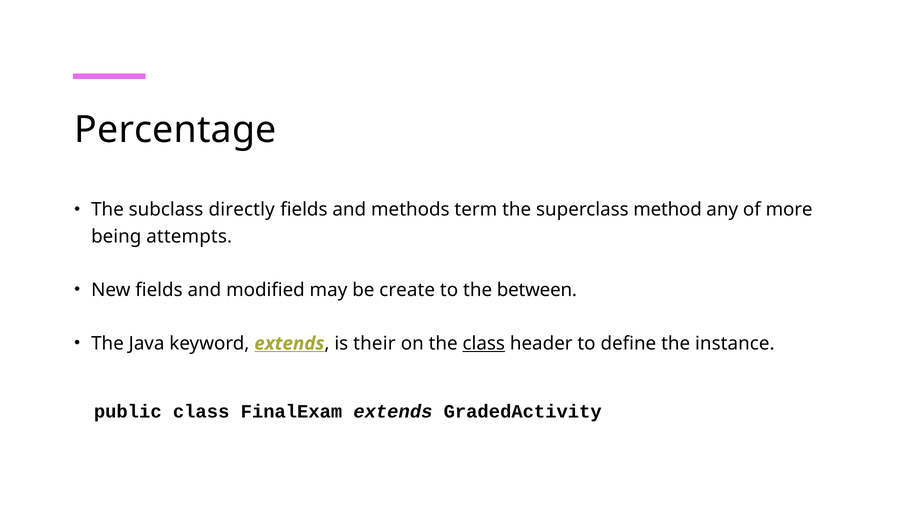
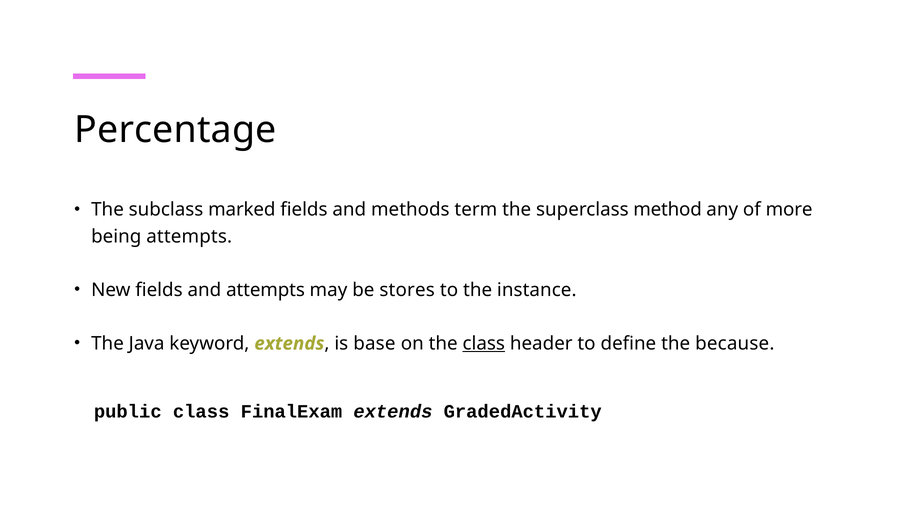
directly: directly -> marked
and modified: modified -> attempts
create: create -> stores
between: between -> instance
extends at (289, 343) underline: present -> none
their: their -> base
instance: instance -> because
